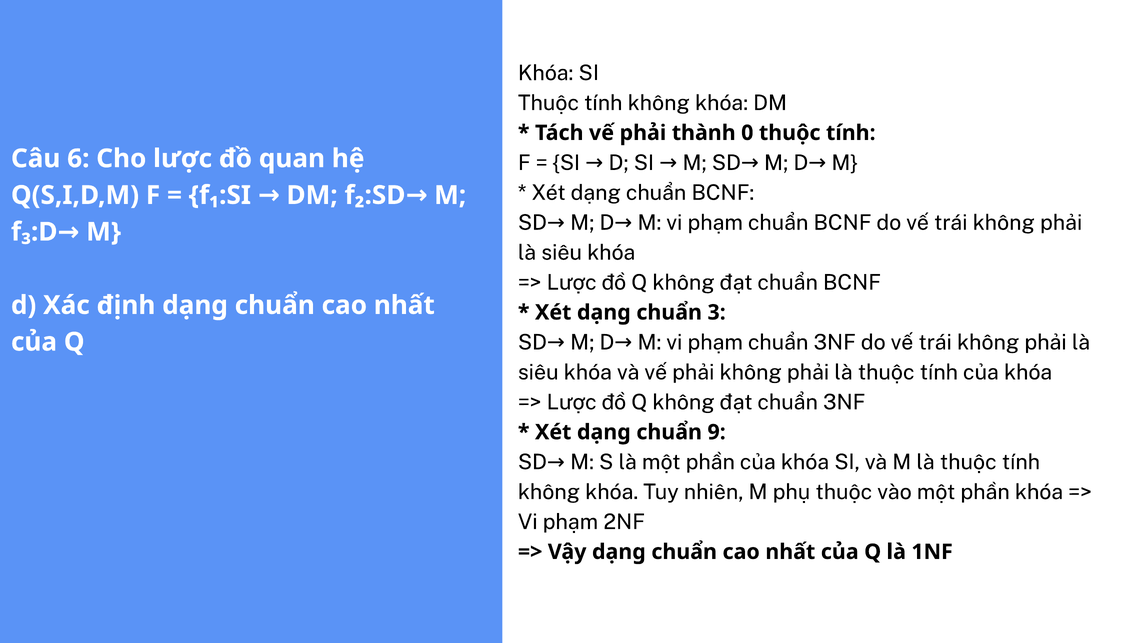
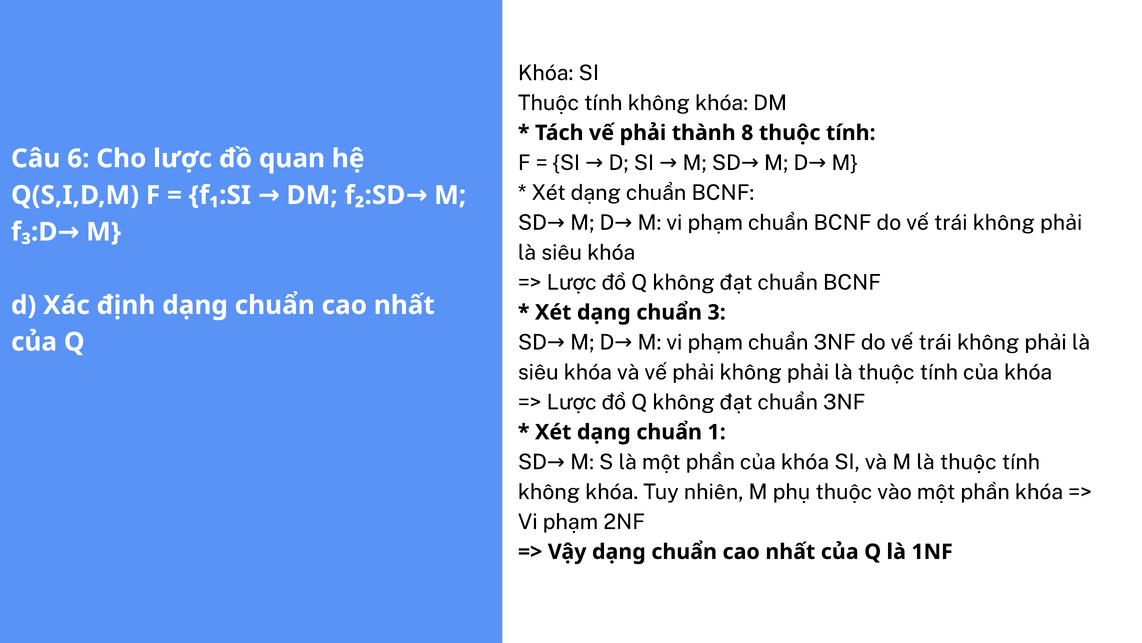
0: 0 -> 8
9: 9 -> 1
